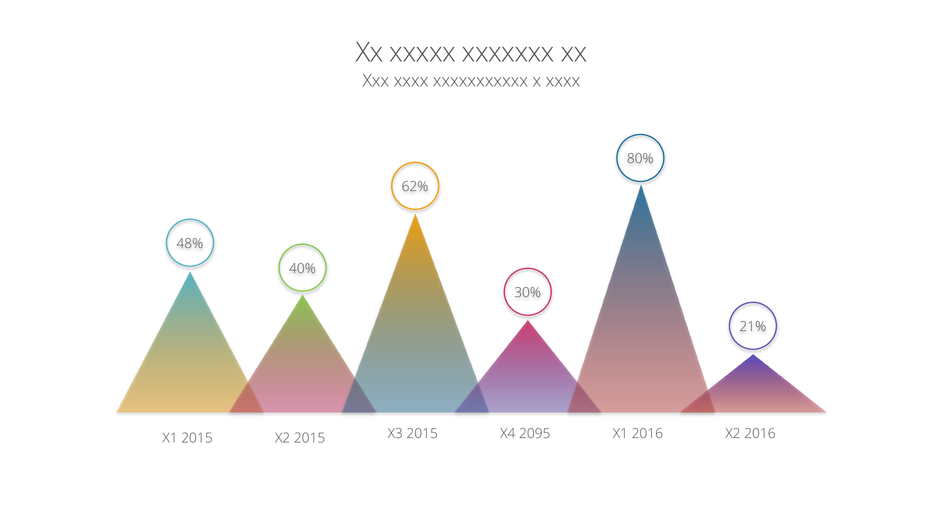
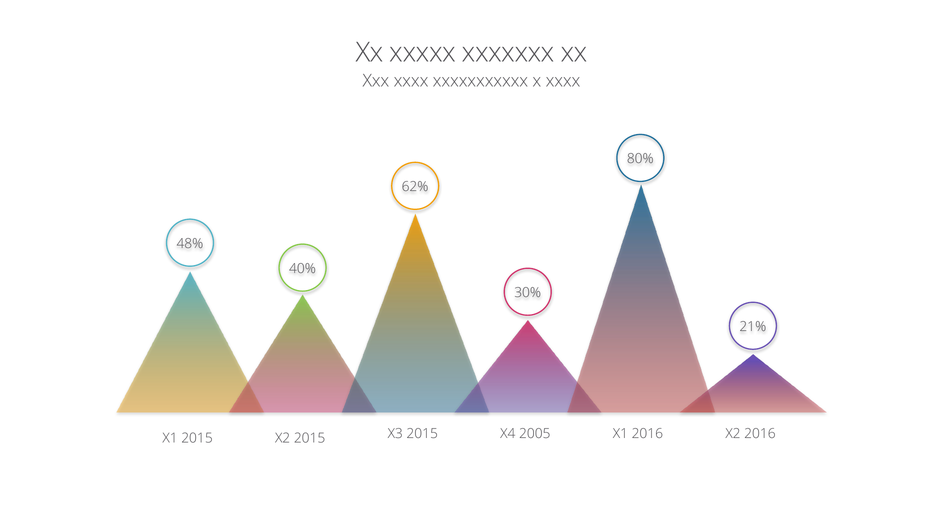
2095: 2095 -> 2005
